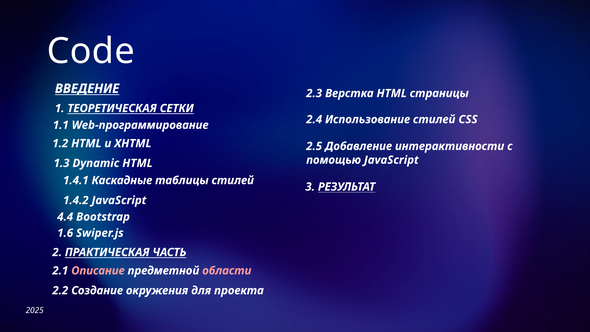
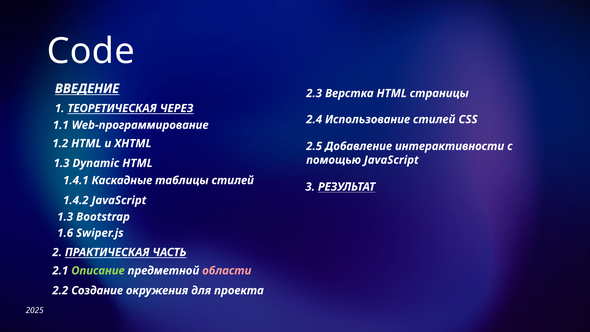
СЕТКИ: СЕТКИ -> ЧЕРЕЗ
4.4 at (65, 217): 4.4 -> 1.3
Описание colour: pink -> light green
